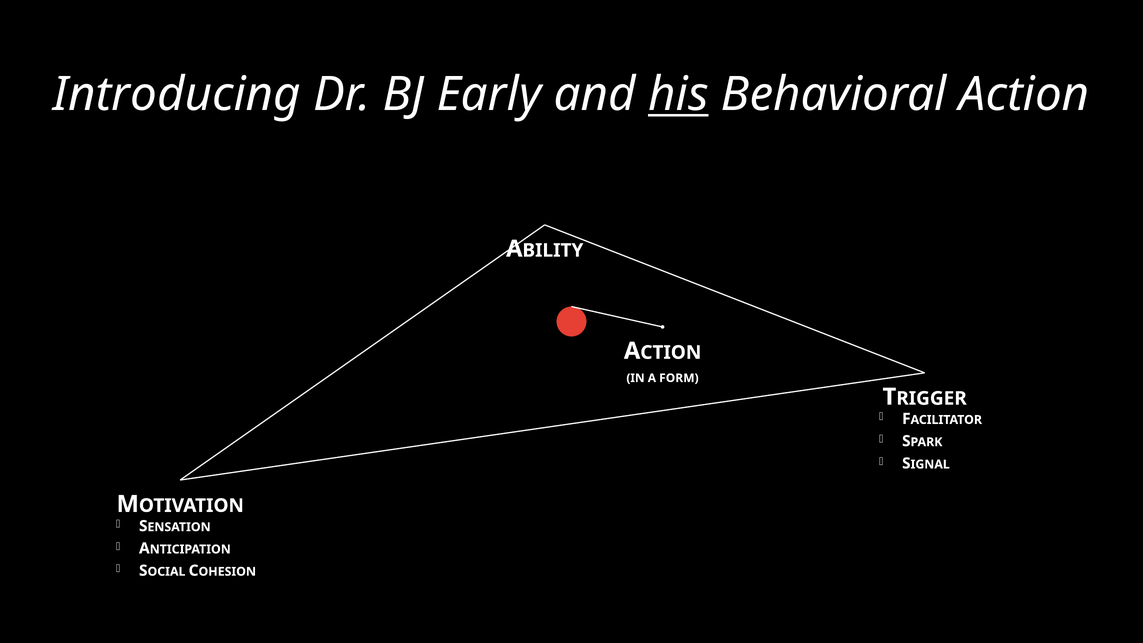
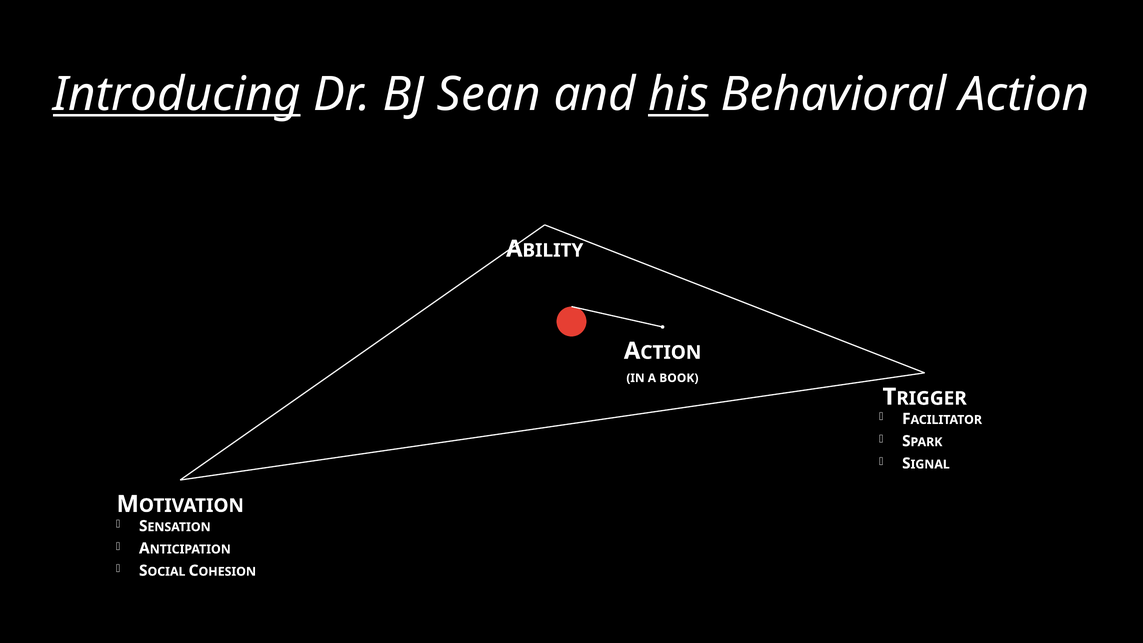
Introducing underline: none -> present
Early: Early -> Sean
FORM: FORM -> BOOK
